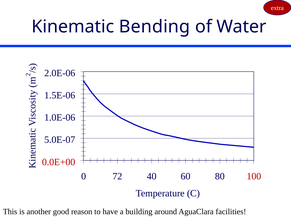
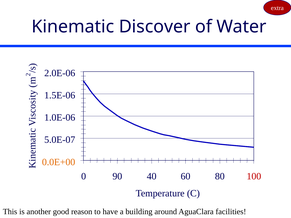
Bending: Bending -> Discover
0.0E+00 colour: red -> orange
72: 72 -> 90
